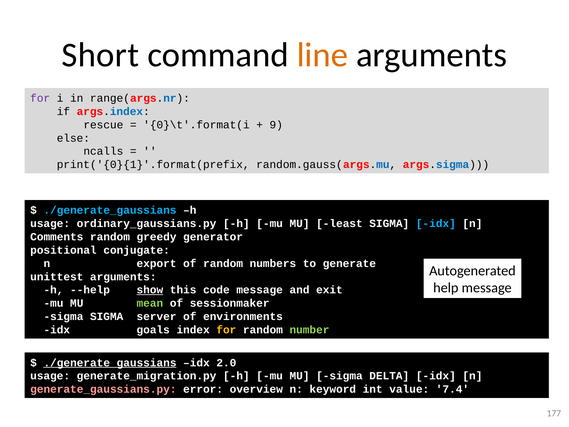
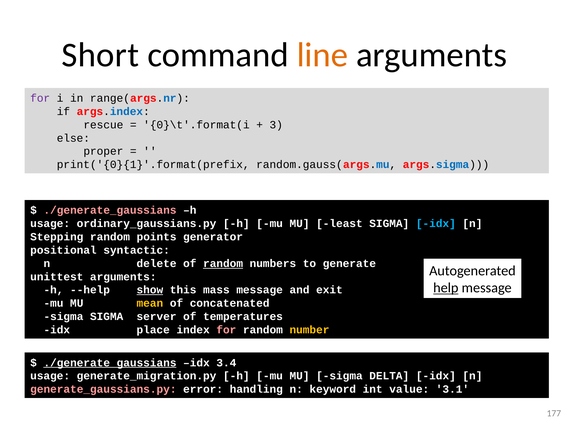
9: 9 -> 3
ncalls: ncalls -> proper
./generate_gaussians at (110, 210) colour: light blue -> pink
Comments: Comments -> Stepping
greedy: greedy -> points
conjugate: conjugate -> syntactic
export: export -> delete
random at (223, 263) underline: none -> present
help underline: none -> present
code: code -> mass
mean colour: light green -> yellow
sessionmaker: sessionmaker -> concatenated
environments: environments -> temperatures
goals: goals -> place
for at (226, 330) colour: yellow -> pink
number colour: light green -> yellow
2.0: 2.0 -> 3.4
overview: overview -> handling
7.4: 7.4 -> 3.1
